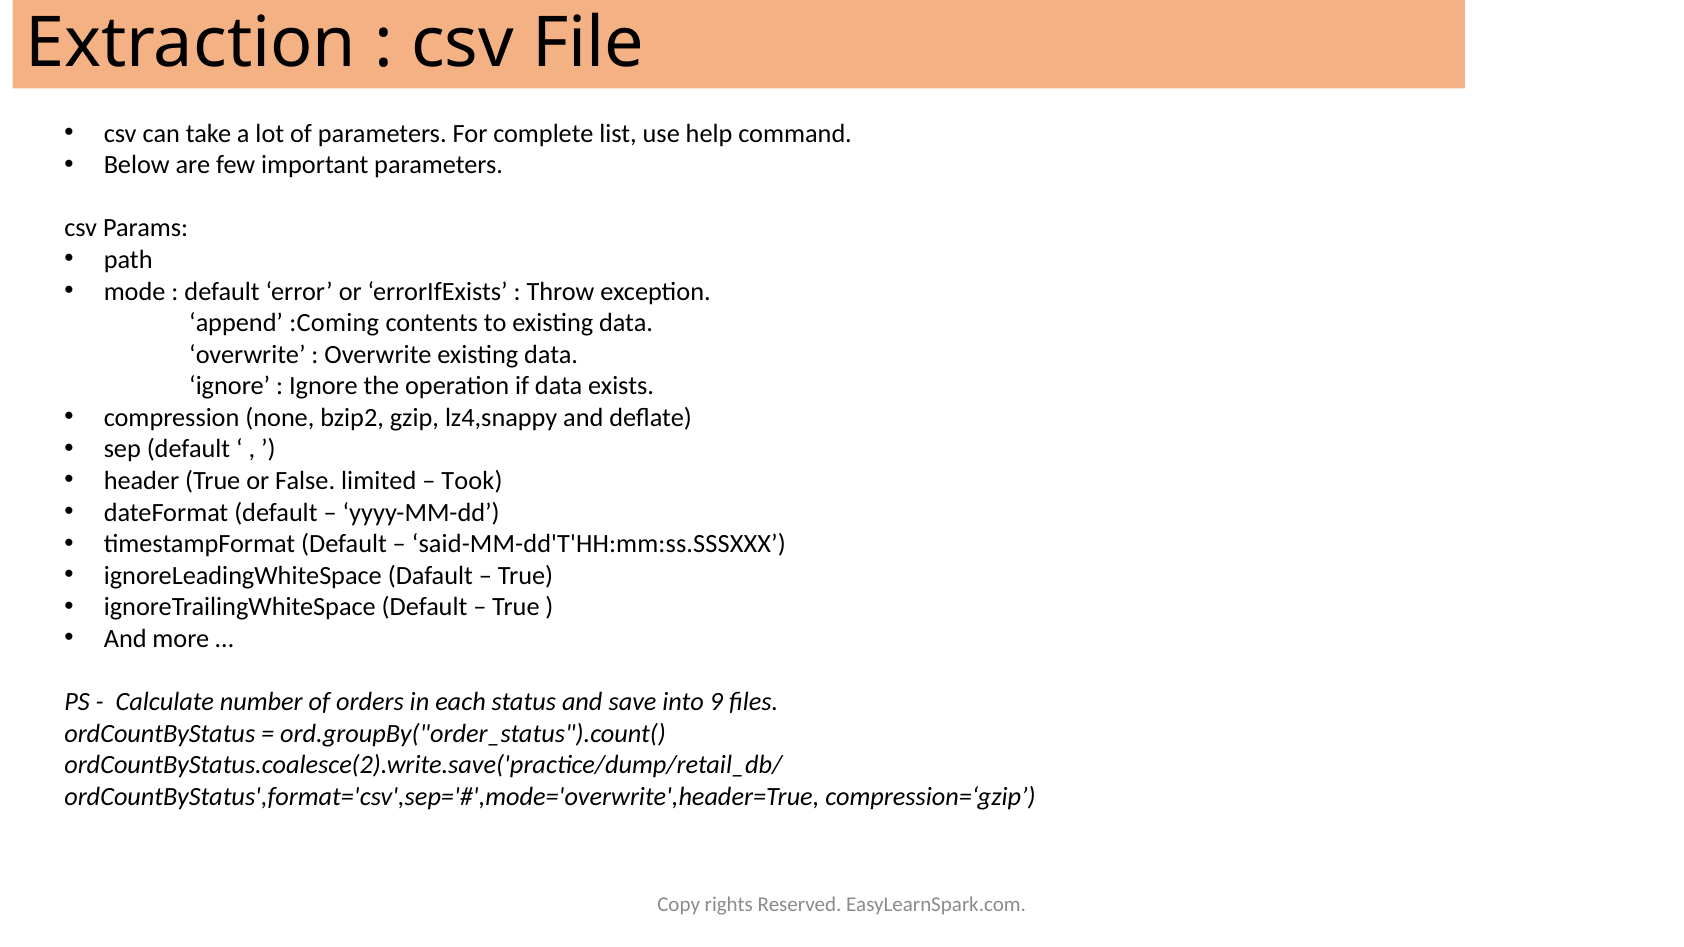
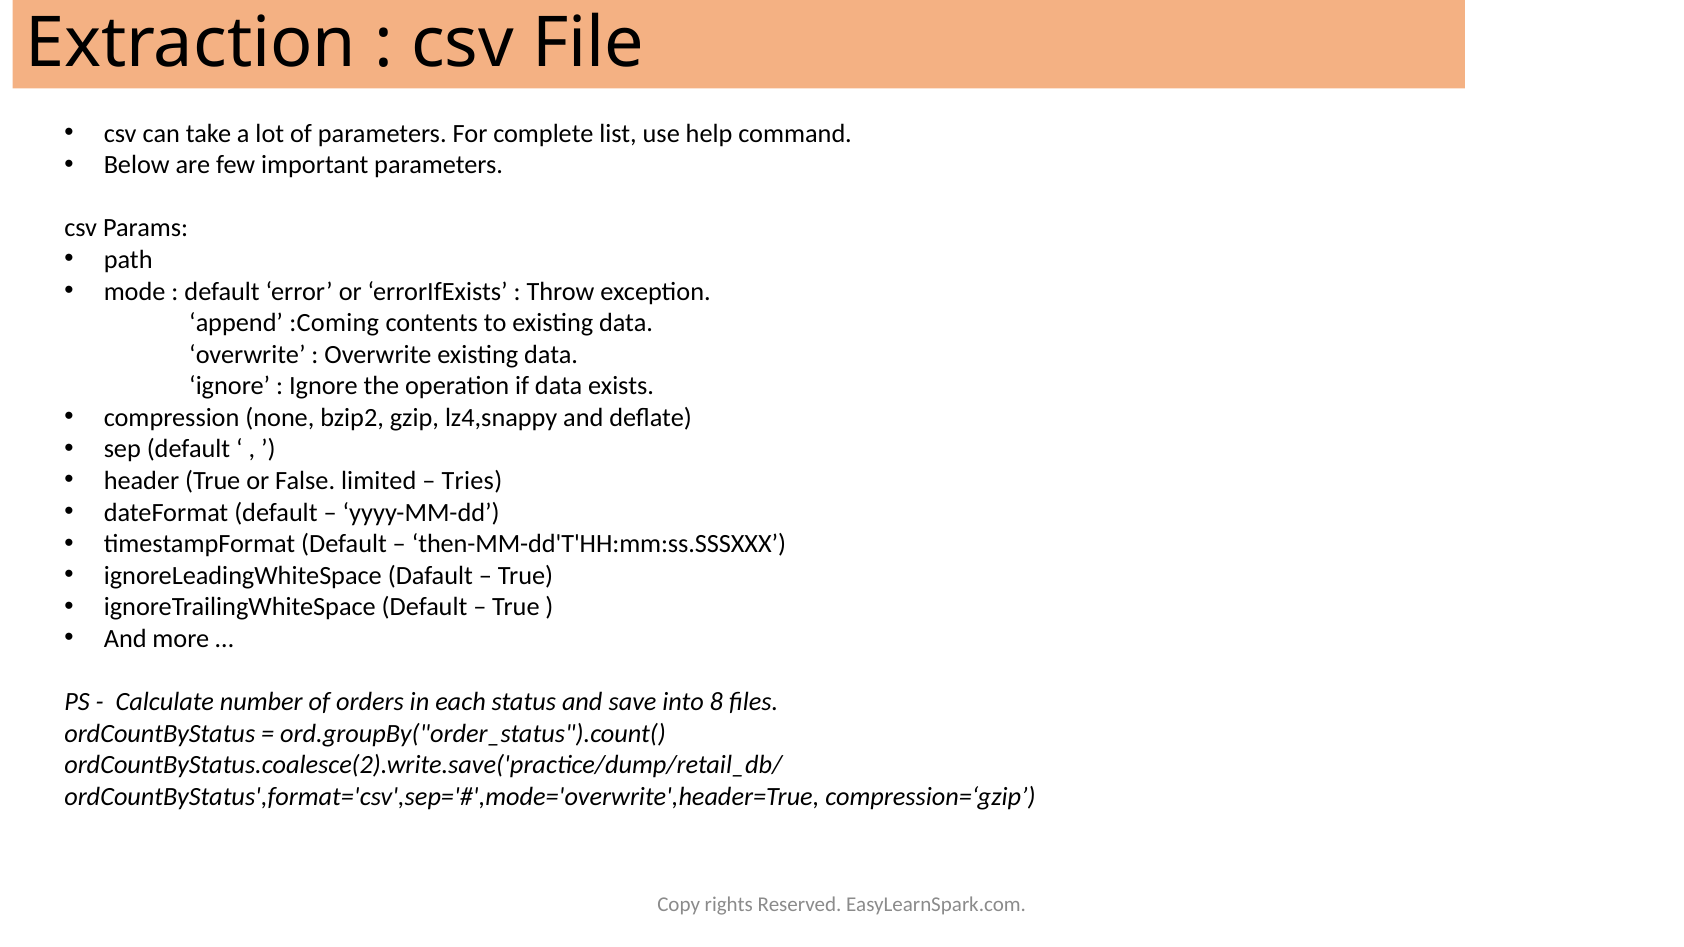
Took: Took -> Tries
said-MM-dd'T'HH:mm:ss.SSSXXX: said-MM-dd'T'HH:mm:ss.SSSXXX -> then-MM-dd'T'HH:mm:ss.SSSXXX
9: 9 -> 8
